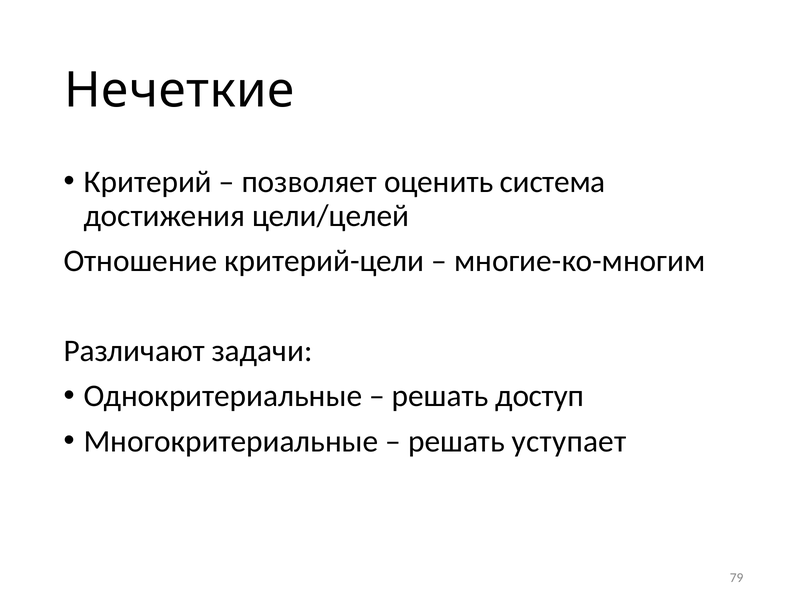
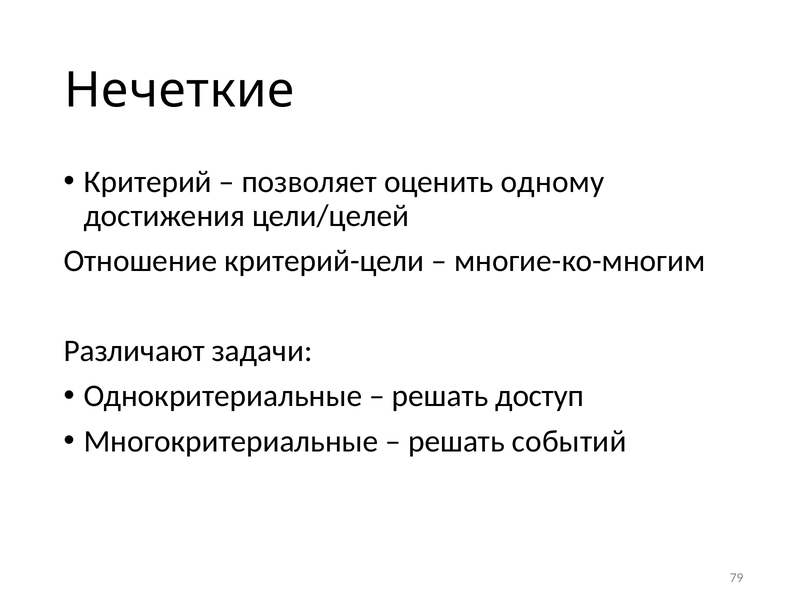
система: система -> одному
уступает: уступает -> событий
